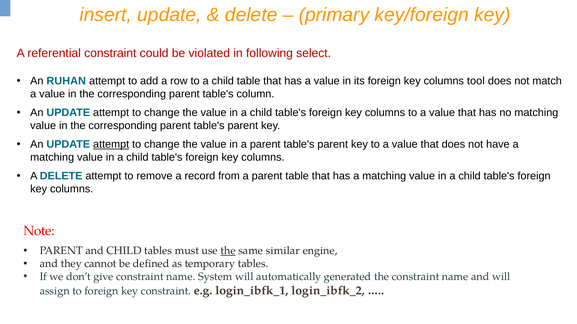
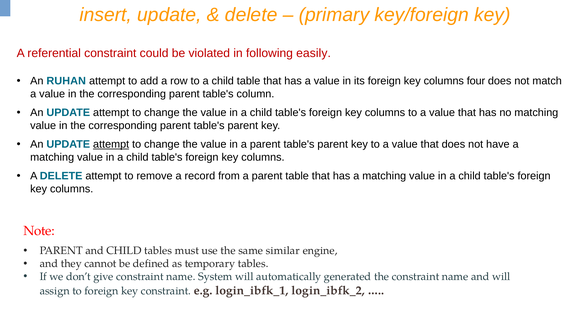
select: select -> easily
tool: tool -> four
the at (228, 251) underline: present -> none
